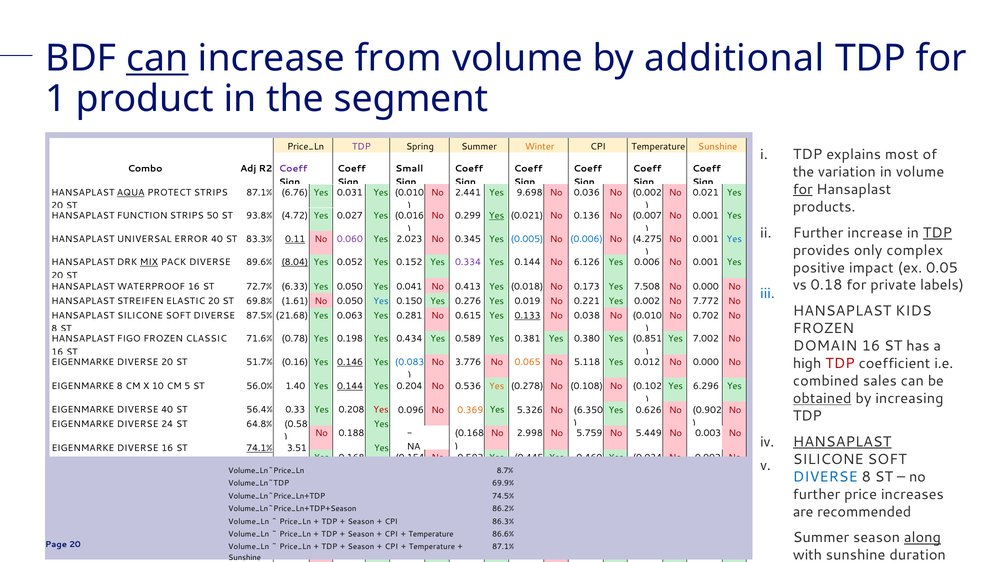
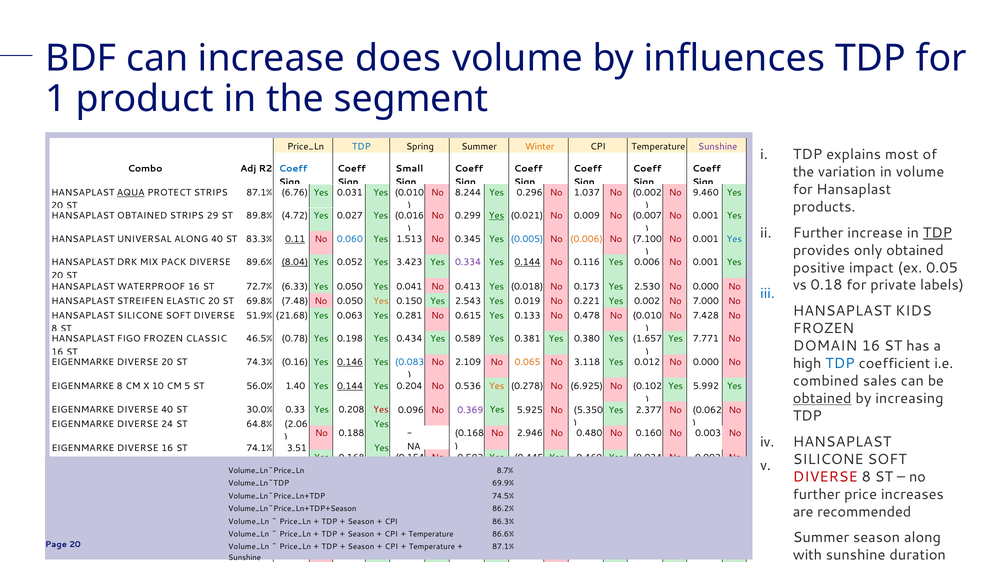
can at (157, 58) underline: present -> none
increase from: from -> does
by additional: additional -> influences
TDP at (361, 147) colour: purple -> blue
Sunshine at (718, 147) colour: orange -> purple
Coeff at (293, 169) colour: purple -> blue
for at (803, 190) underline: present -> none
2.441: 2.441 -> 8.244
9.698: 9.698 -> 0.296
0.036: 0.036 -> 1.037
No 0.021: 0.021 -> 9.460
HANSAPLAST FUNCTION: FUNCTION -> OBTAINED
50: 50 -> 29
93.8%: 93.8% -> 89.8%
0.136: 0.136 -> 0.009
UNIVERSAL ERROR: ERROR -> ALONG
0.060 colour: purple -> blue
2.023: 2.023 -> 1.513
0.006 at (586, 239) colour: blue -> orange
4.275: 4.275 -> 7.100
only complex: complex -> obtained
MIX underline: present -> none
0.152: 0.152 -> 3.423
0.144 at (527, 263) underline: none -> present
6.126: 6.126 -> 0.116
7.508: 7.508 -> 2.530
1.61: 1.61 -> 7.48
Yes at (381, 301) colour: blue -> orange
0.276: 0.276 -> 2.543
7.772: 7.772 -> 7.000
87.5%: 87.5% -> 51.9%
0.133 underline: present -> none
0.038: 0.038 -> 0.478
0.702: 0.702 -> 7.428
71.6%: 71.6% -> 46.5%
0.851: 0.851 -> 1.657
7.002: 7.002 -> 7.771
TDP at (840, 364) colour: red -> blue
51.7%: 51.7% -> 74.3%
3.776: 3.776 -> 2.109
5.118: 5.118 -> 3.118
0.108: 0.108 -> 6.925
6.296: 6.296 -> 5.992
56.4%: 56.4% -> 30.0%
0.369 colour: orange -> purple
5.326: 5.326 -> 5.925
6.350: 6.350 -> 5.350
0.626: 0.626 -> 2.377
0.902: 0.902 -> 0.062
0.58: 0.58 -> 2.06
2.998: 2.998 -> 2.946
5.759: 5.759 -> 0.480
5.449: 5.449 -> 0.160
HANSAPLAST at (842, 442) underline: present -> none
74.1% underline: present -> none
DIVERSE at (825, 477) colour: blue -> red
along at (922, 538) underline: present -> none
